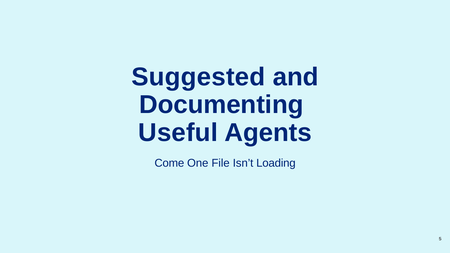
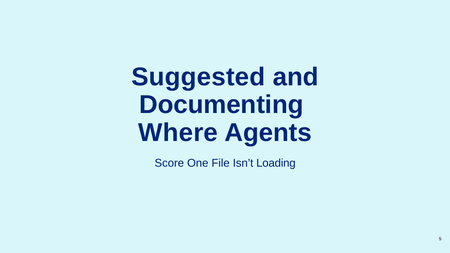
Useful: Useful -> Where
Come: Come -> Score
